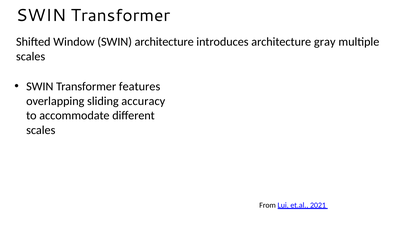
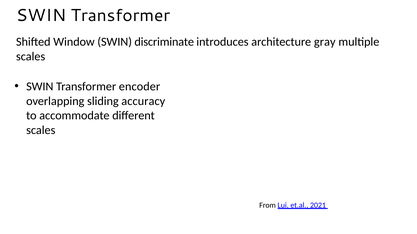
SWIN architecture: architecture -> discriminate
features: features -> encoder
